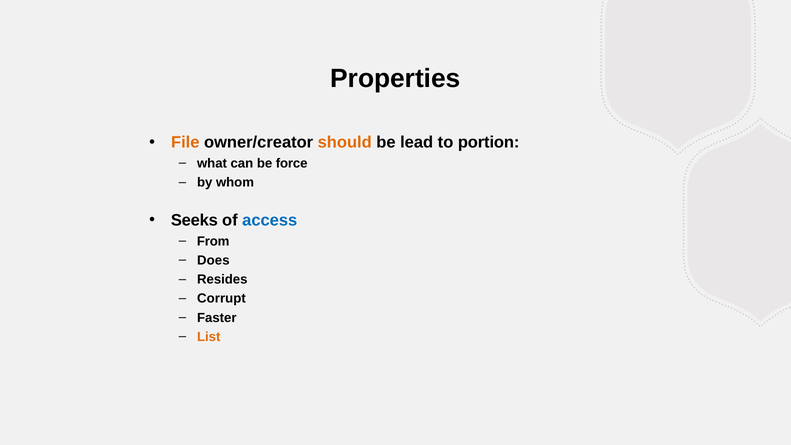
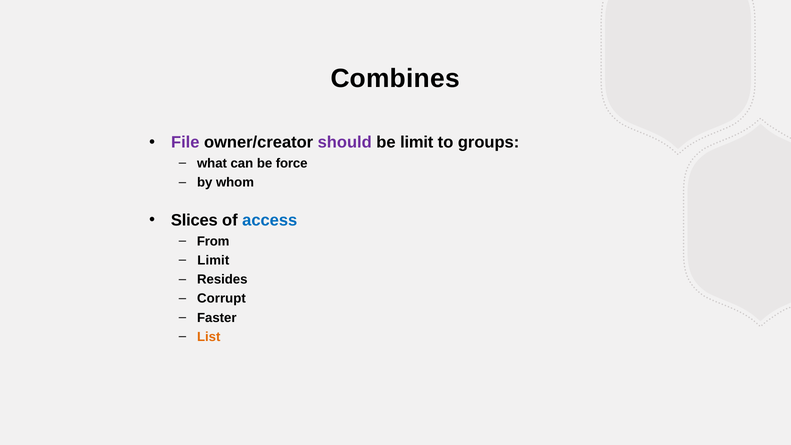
Properties: Properties -> Combines
File colour: orange -> purple
should colour: orange -> purple
be lead: lead -> limit
portion: portion -> groups
Seeks: Seeks -> Slices
Does at (213, 260): Does -> Limit
